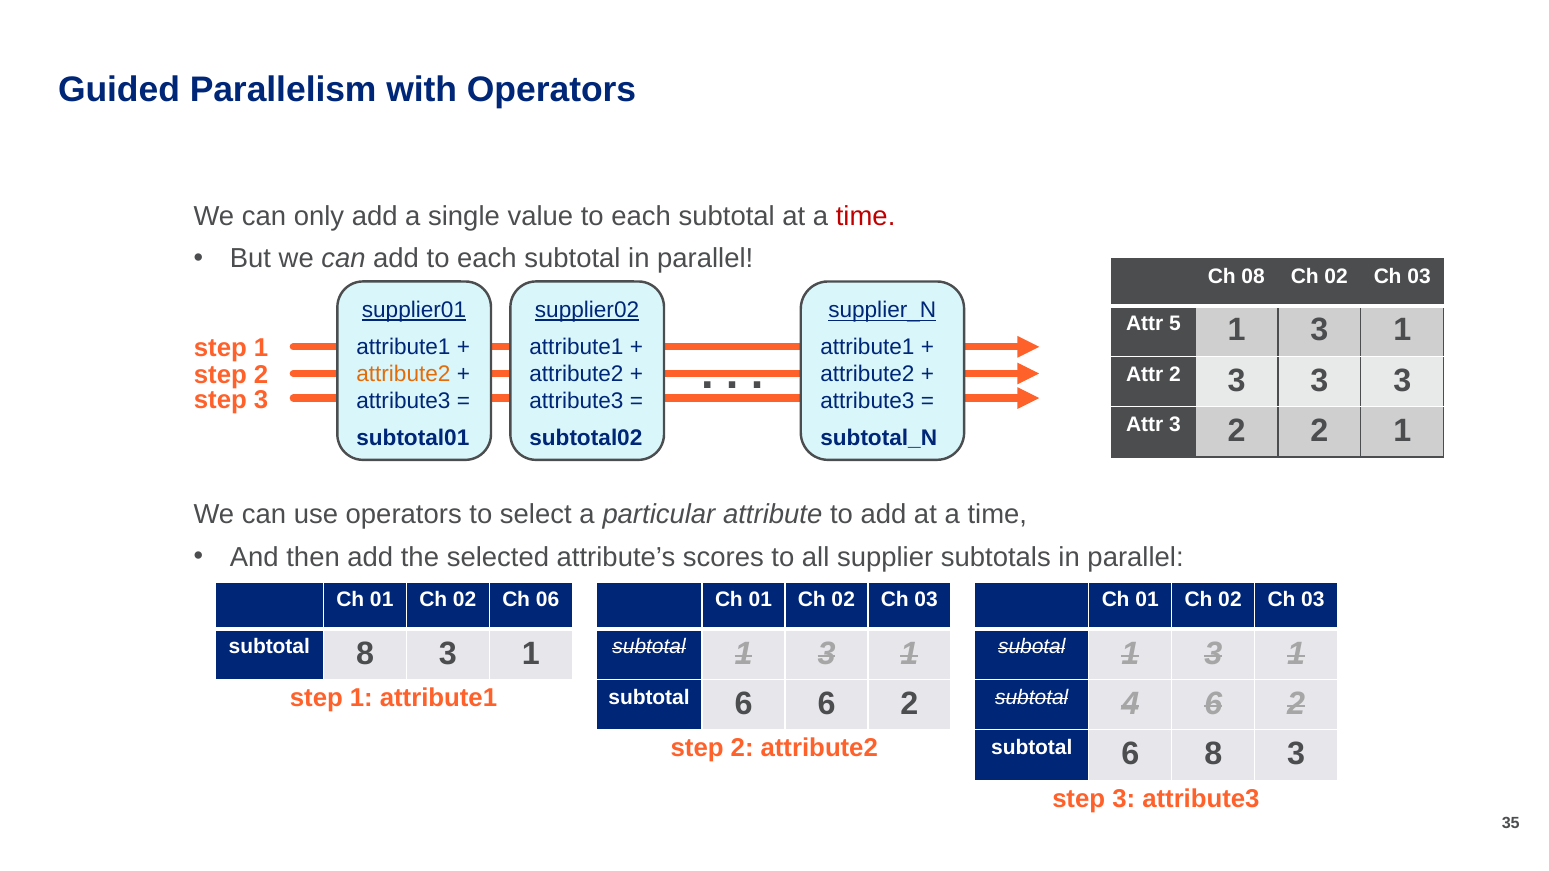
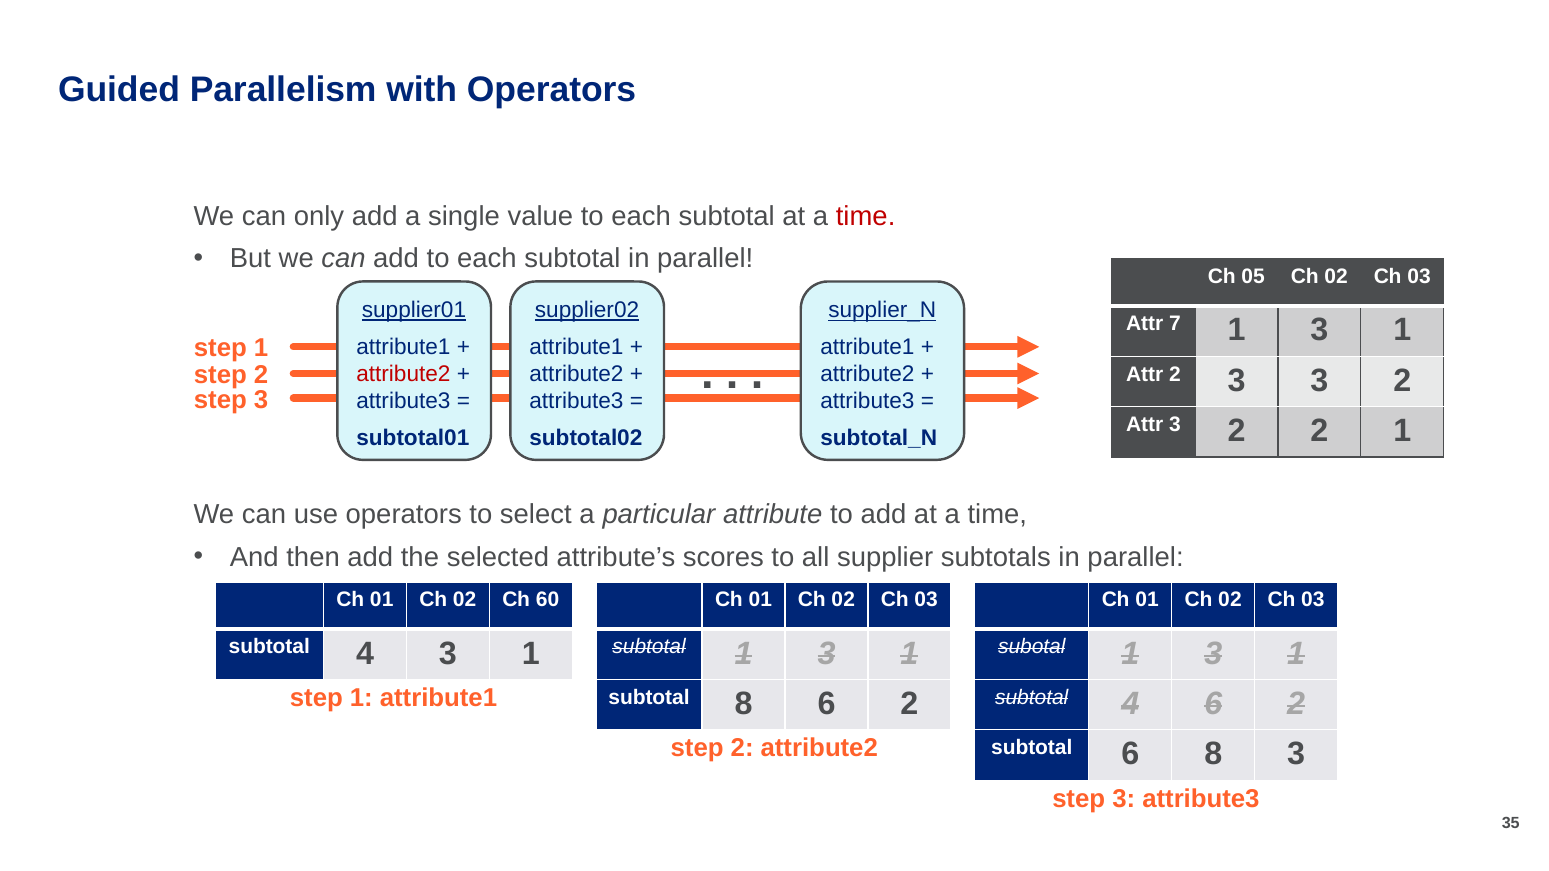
08: 08 -> 05
5: 5 -> 7
attribute2 at (403, 374) colour: orange -> red
3 3 3: 3 -> 2
06: 06 -> 60
8 at (365, 654): 8 -> 4
6 at (744, 704): 6 -> 8
